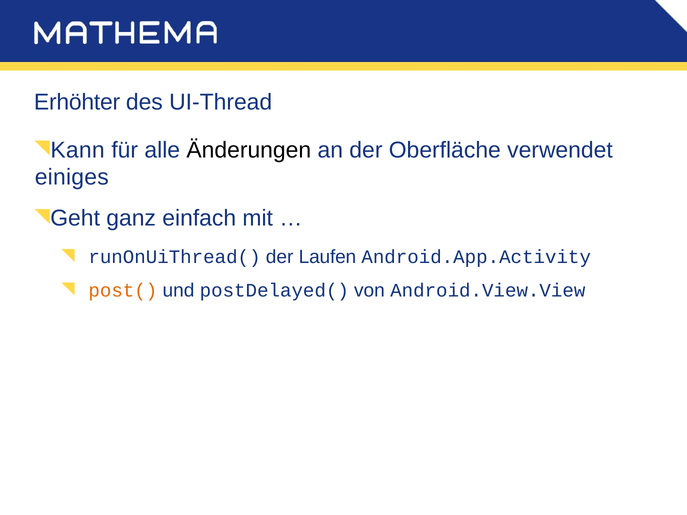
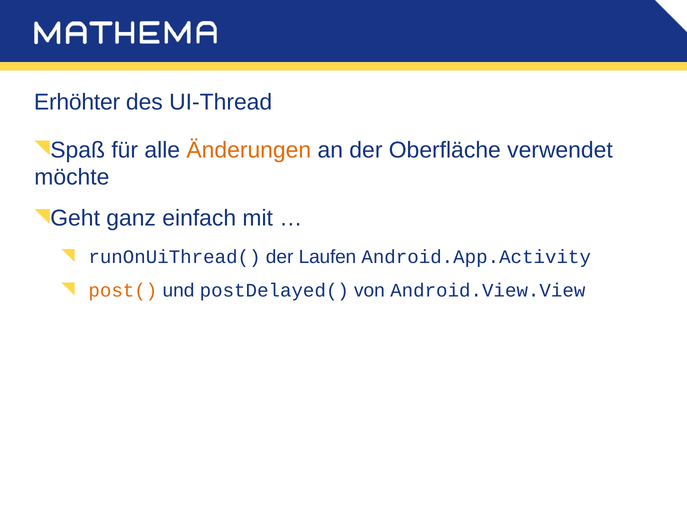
Kann: Kann -> Spaß
Änderungen colour: black -> orange
einiges: einiges -> möchte
